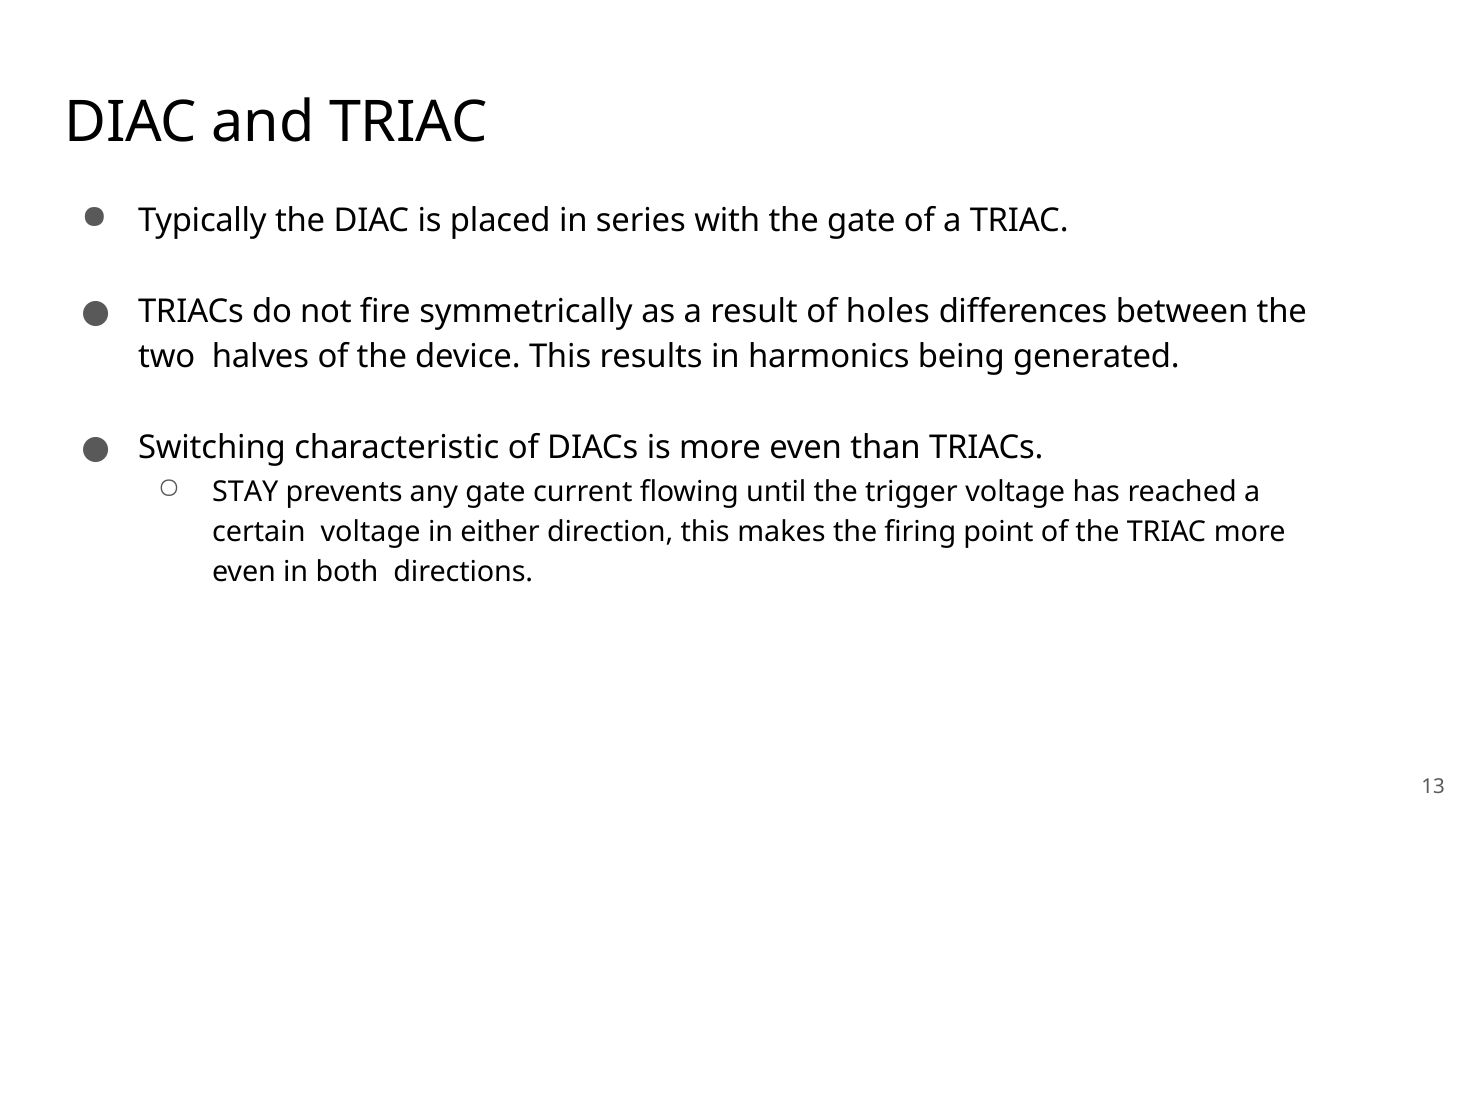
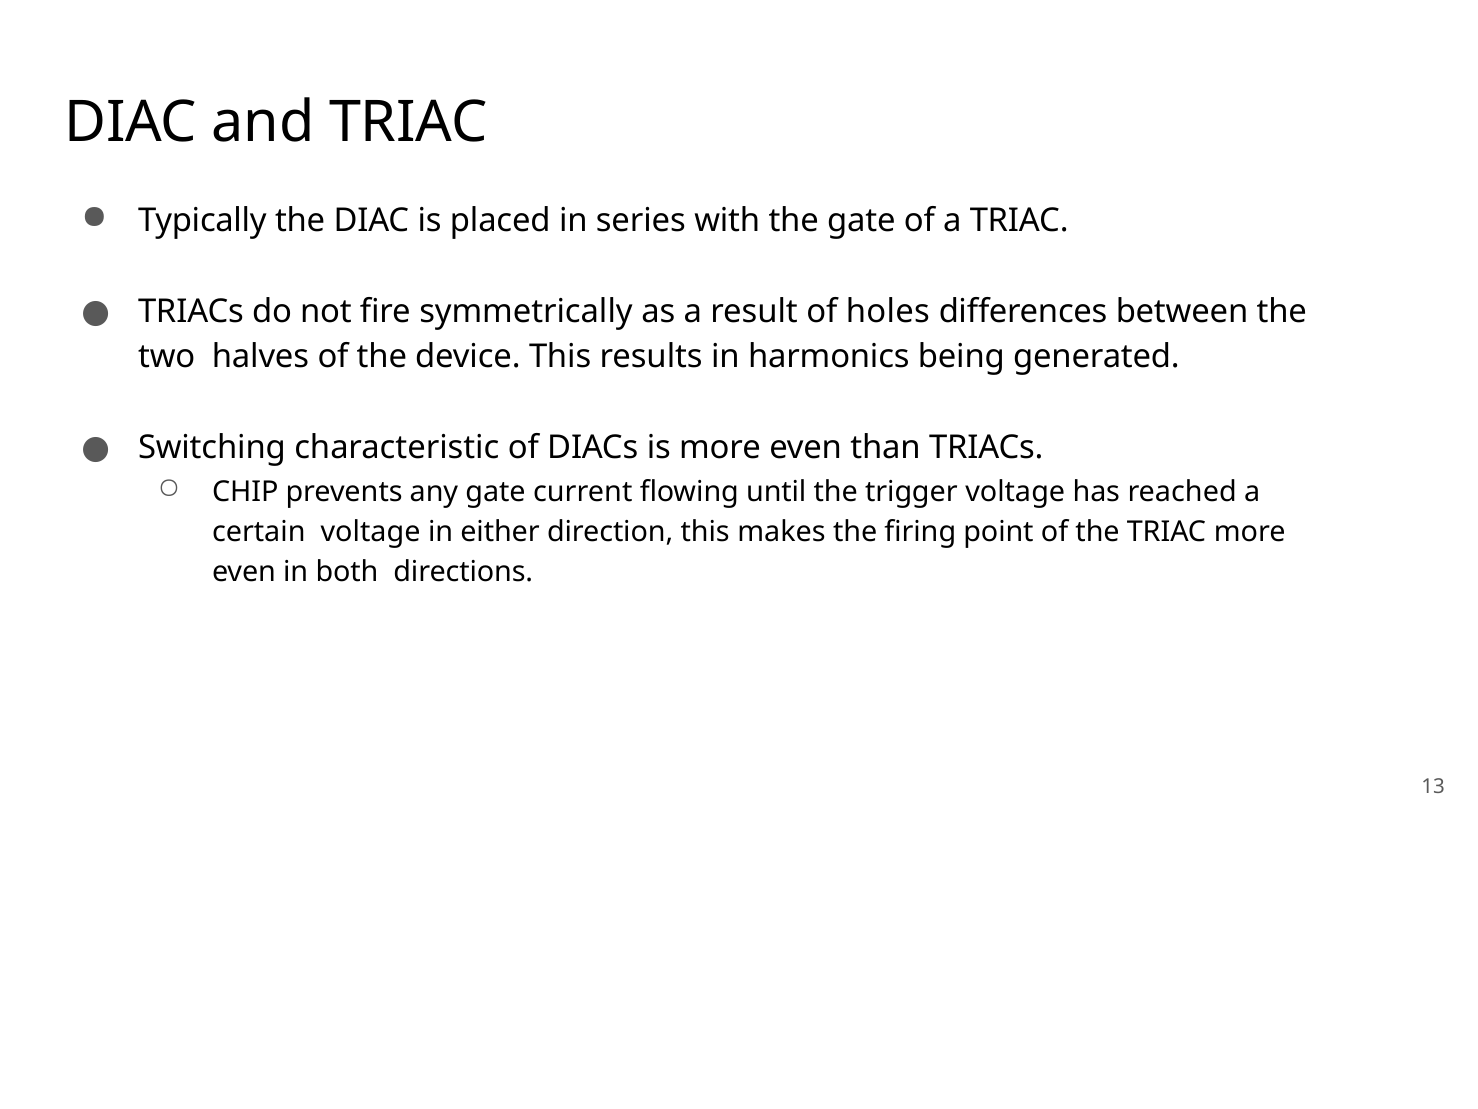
STAY: STAY -> CHIP
